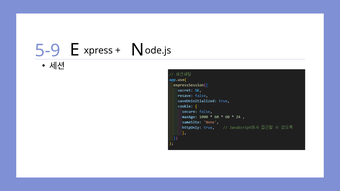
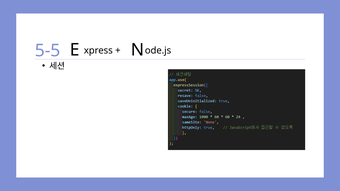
5-9: 5-9 -> 5-5
